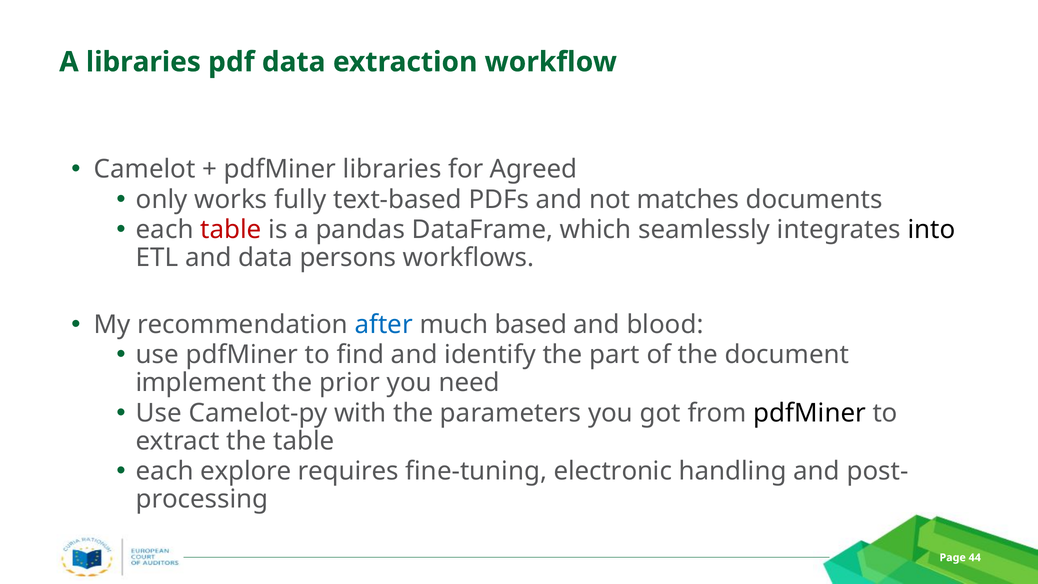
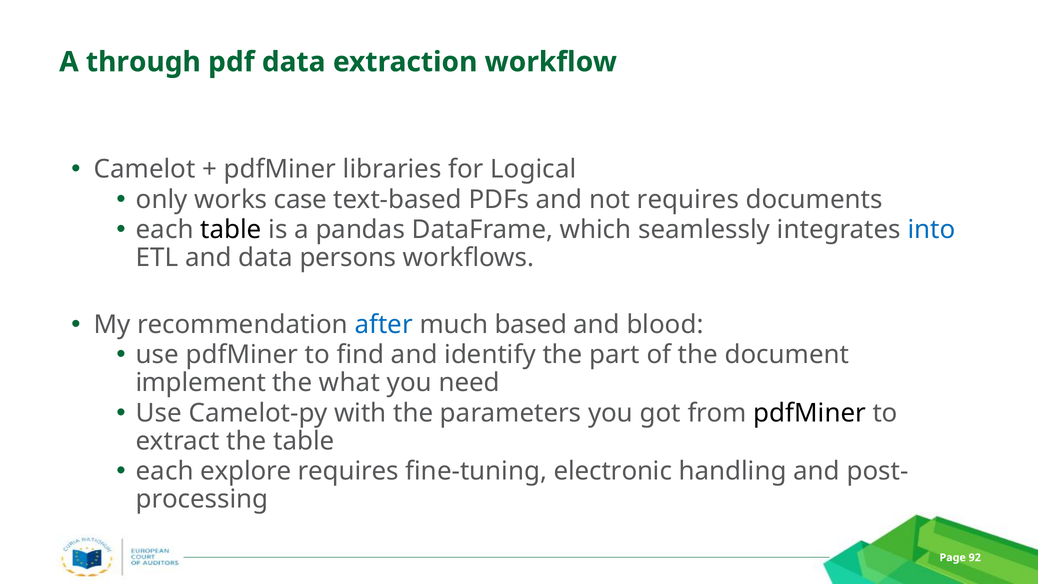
A libraries: libraries -> through
Agreed: Agreed -> Logical
fully: fully -> case
not matches: matches -> requires
table at (231, 230) colour: red -> black
into colour: black -> blue
prior: prior -> what
44: 44 -> 92
